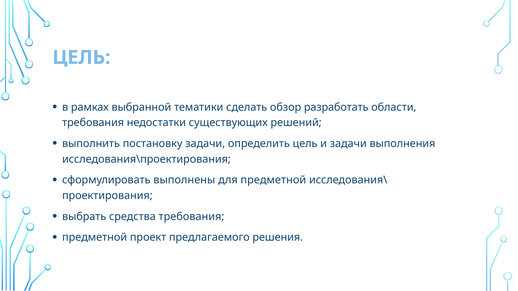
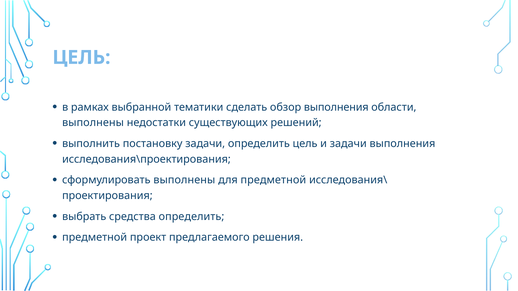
обзор разработать: разработать -> выполнения
требования at (93, 123): требования -> выполнены
средства требования: требования -> определить
